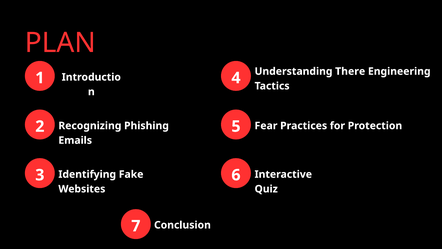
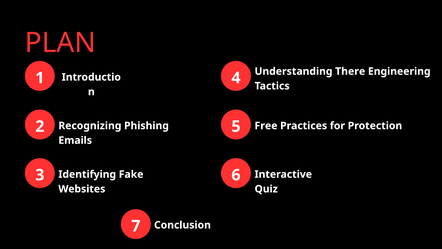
Fear: Fear -> Free
